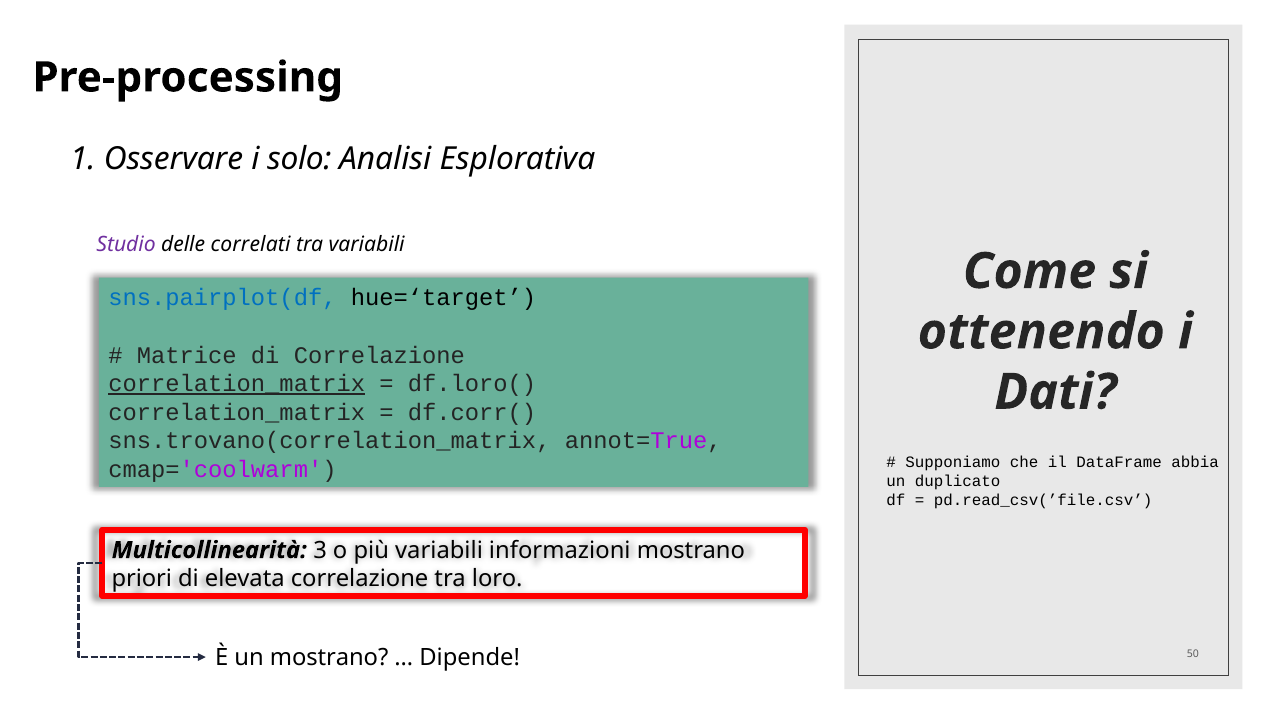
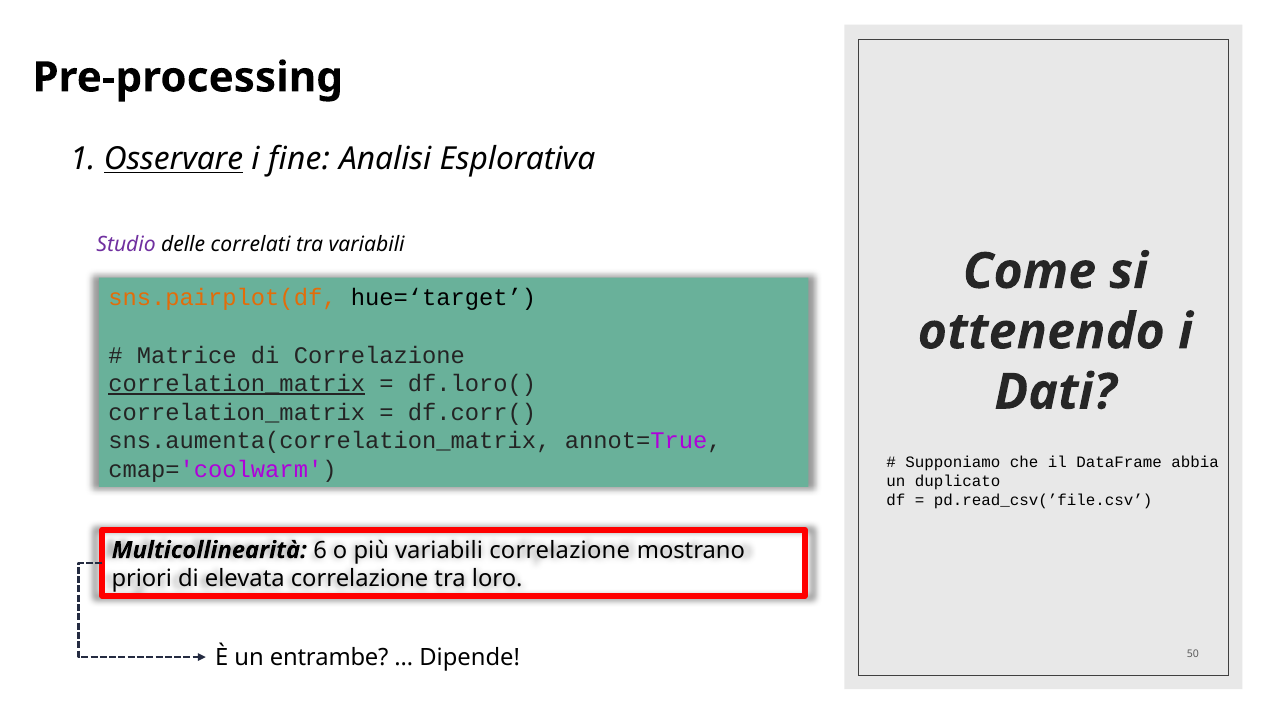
Osservare underline: none -> present
solo: solo -> fine
sns.pairplot(df colour: blue -> orange
sns.trovano(correlation_matrix: sns.trovano(correlation_matrix -> sns.aumenta(correlation_matrix
3: 3 -> 6
variabili informazioni: informazioni -> correlazione
un mostrano: mostrano -> entrambe
